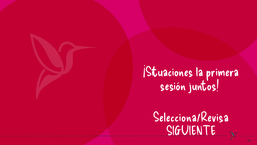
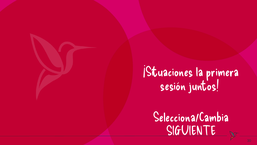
Selecciona/Revisa: Selecciona/Revisa -> Selecciona/Cambia
